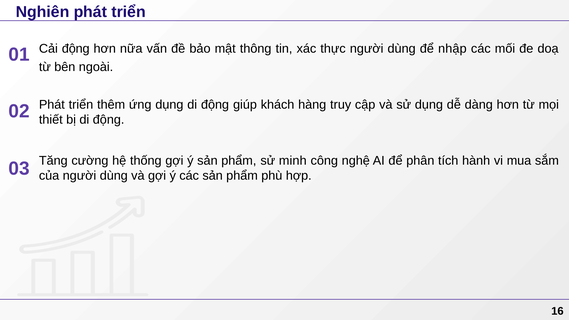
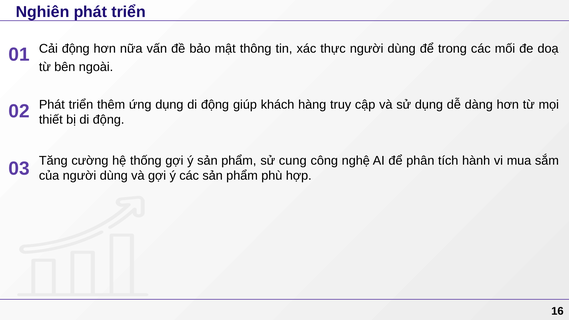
nhập: nhập -> trong
minh: minh -> cung
